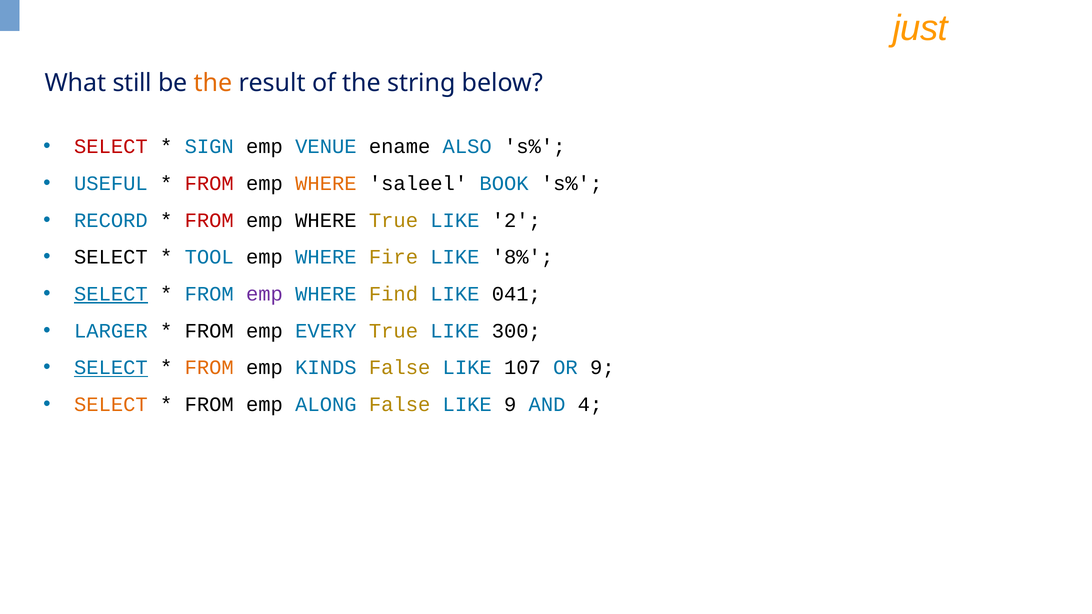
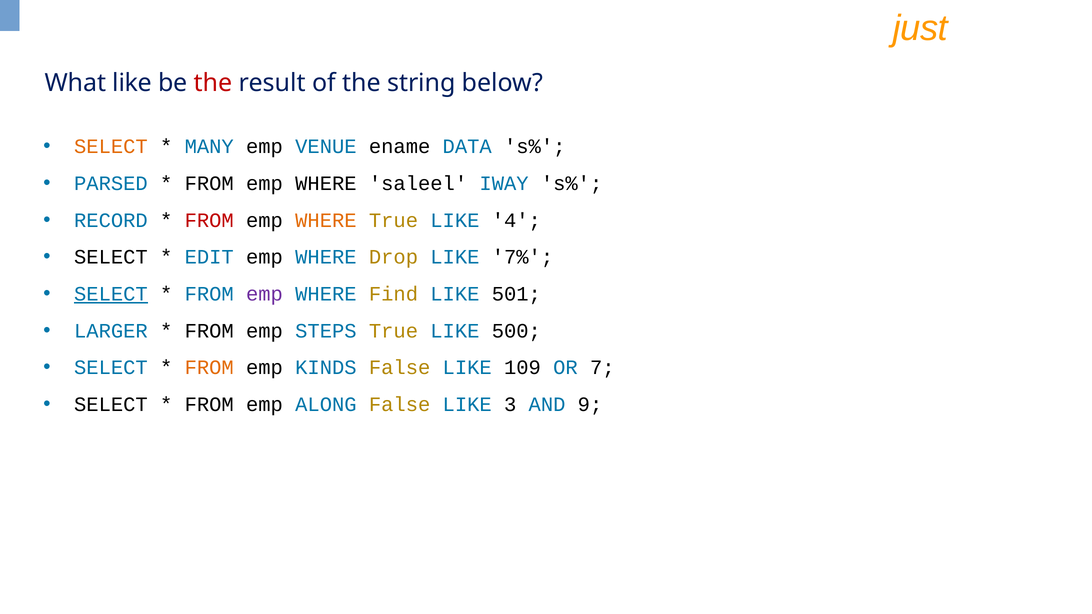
What still: still -> like
the at (213, 83) colour: orange -> red
SELECT at (111, 147) colour: red -> orange
SIGN: SIGN -> MANY
ALSO: ALSO -> DATA
USEFUL: USEFUL -> PARSED
FROM at (209, 184) colour: red -> black
WHERE at (326, 184) colour: orange -> black
BOOK: BOOK -> IWAY
WHERE at (326, 220) colour: black -> orange
2: 2 -> 4
TOOL: TOOL -> EDIT
Fire: Fire -> Drop
8%: 8% -> 7%
041: 041 -> 501
EVERY: EVERY -> STEPS
300: 300 -> 500
SELECT at (111, 368) underline: present -> none
107: 107 -> 109
OR 9: 9 -> 7
SELECT at (111, 405) colour: orange -> black
LIKE 9: 9 -> 3
4: 4 -> 9
